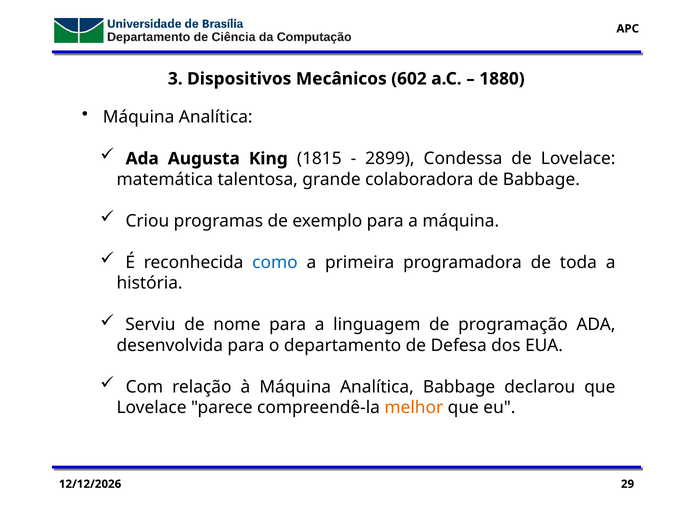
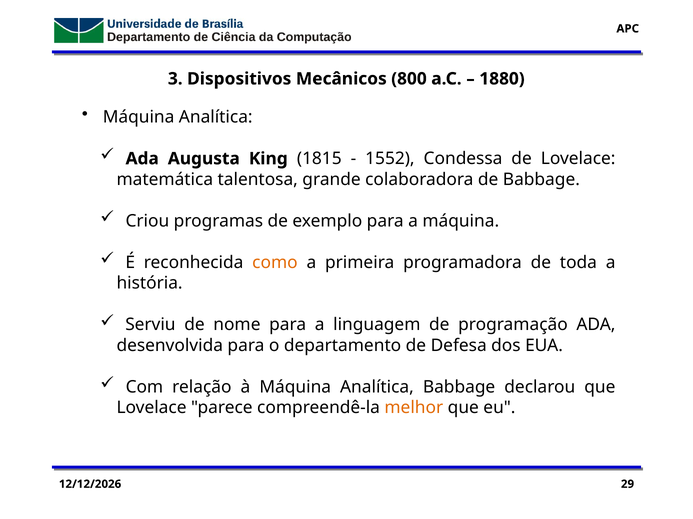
602: 602 -> 800
2899: 2899 -> 1552
como colour: blue -> orange
